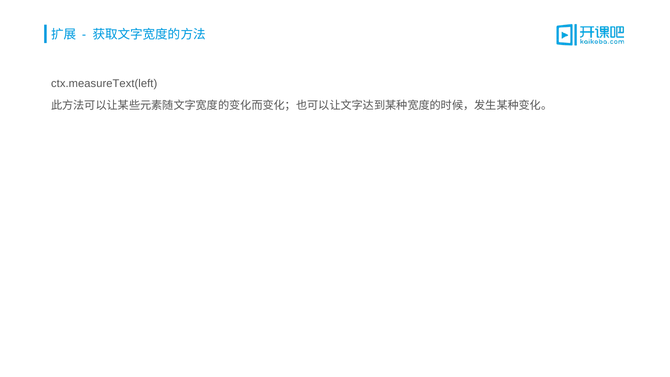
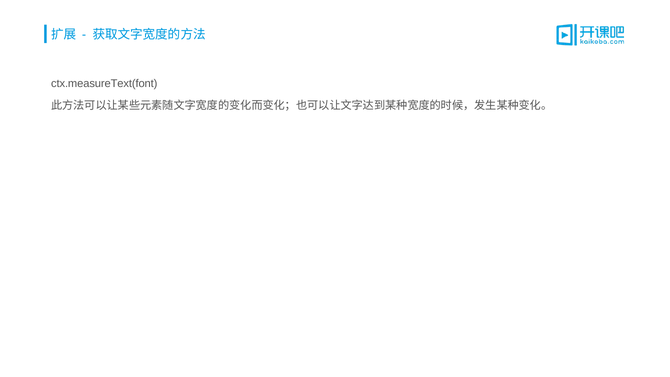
ctx.measureText(left: ctx.measureText(left -> ctx.measureText(font
